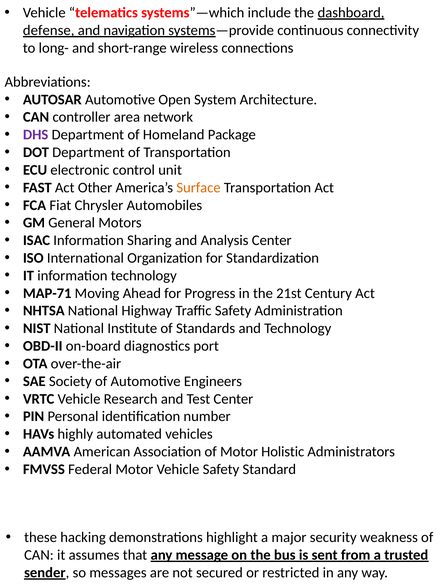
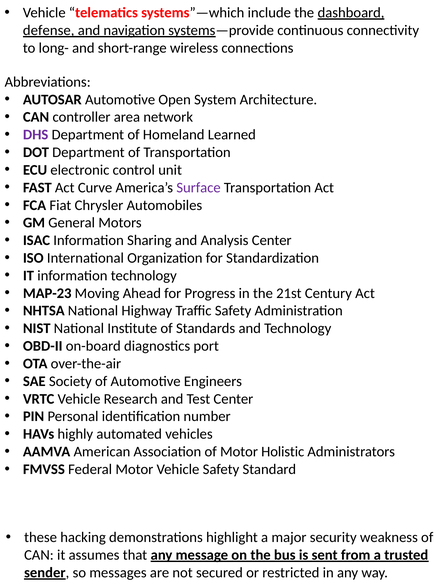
Package: Package -> Learned
Other: Other -> Curve
Surface colour: orange -> purple
MAP-71: MAP-71 -> MAP-23
